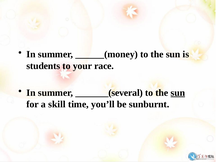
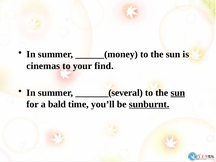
students: students -> cinemas
race: race -> find
skill: skill -> bald
sunburnt underline: none -> present
